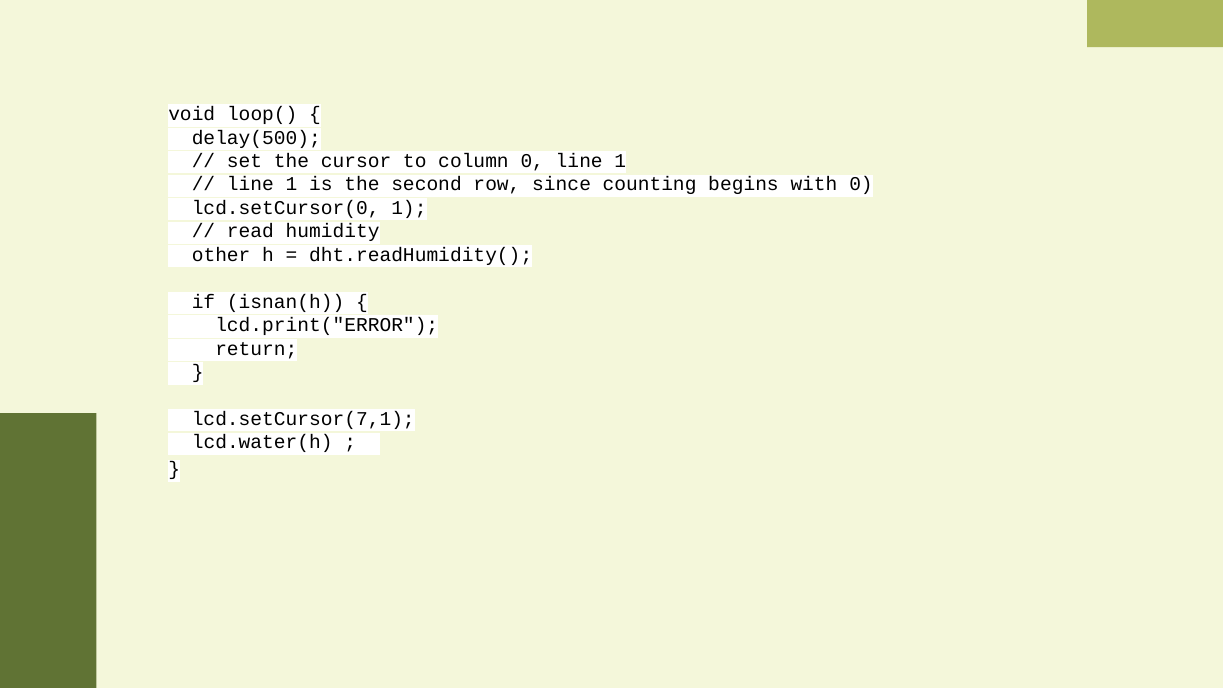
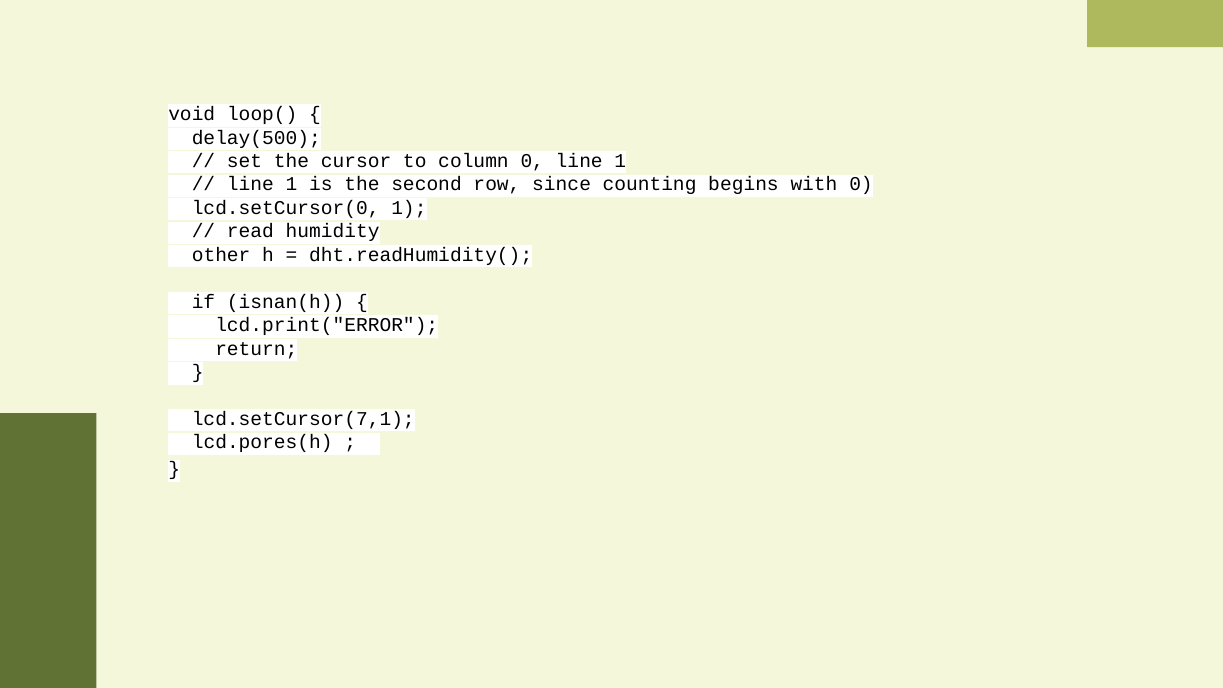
lcd.water(h: lcd.water(h -> lcd.pores(h
